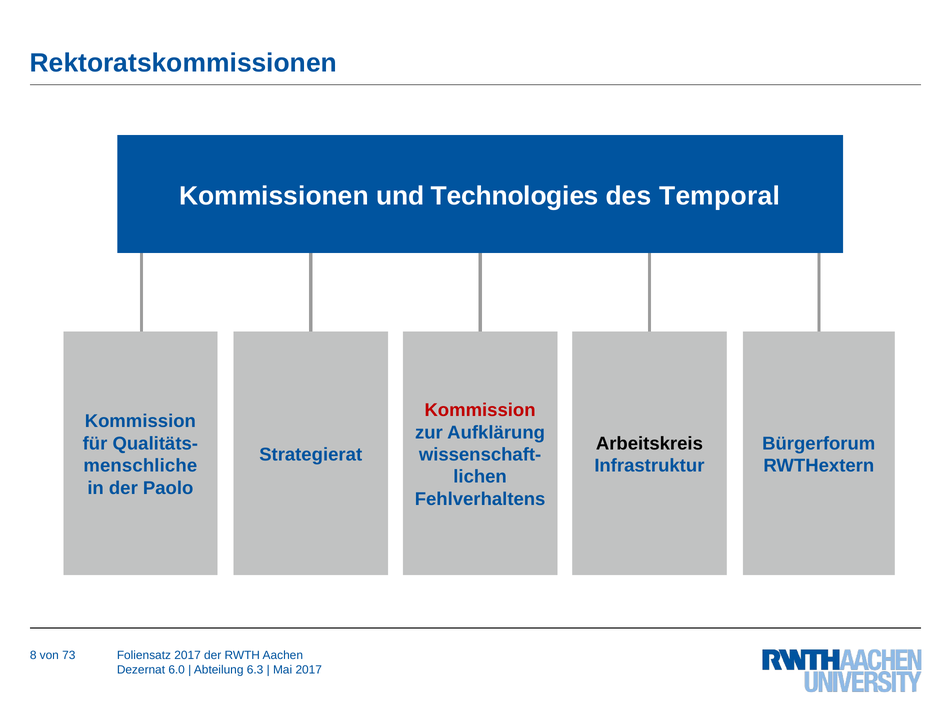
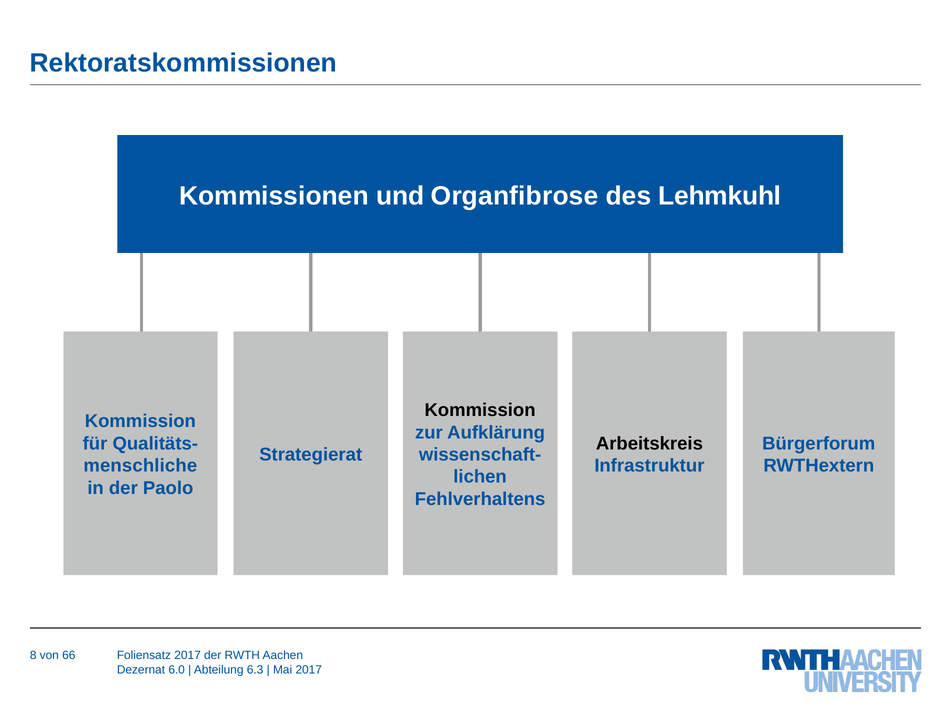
Technologies: Technologies -> Organfibrose
Temporal: Temporal -> Lehmkuhl
Kommission at (480, 410) colour: red -> black
73: 73 -> 66
